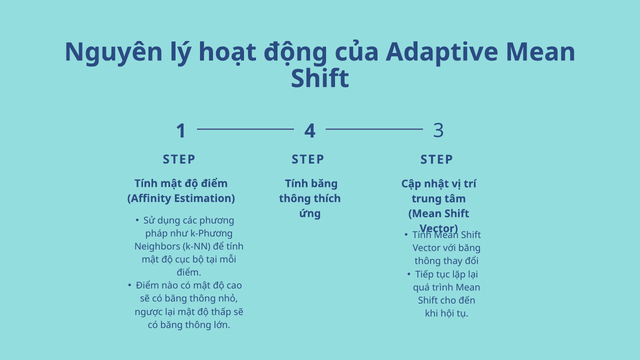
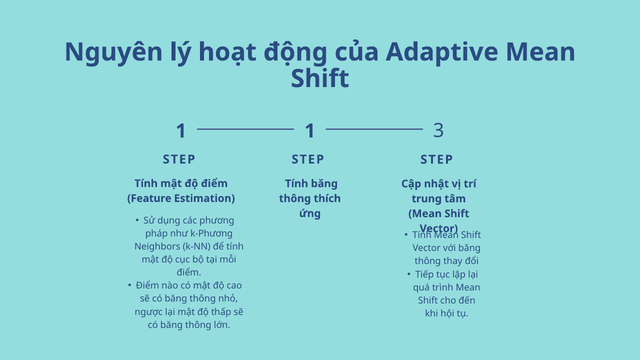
1 4: 4 -> 1
Affinity: Affinity -> Feature
